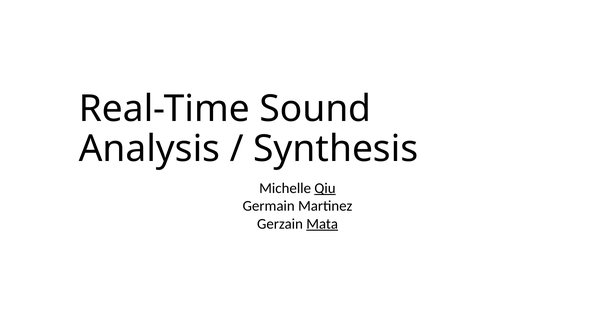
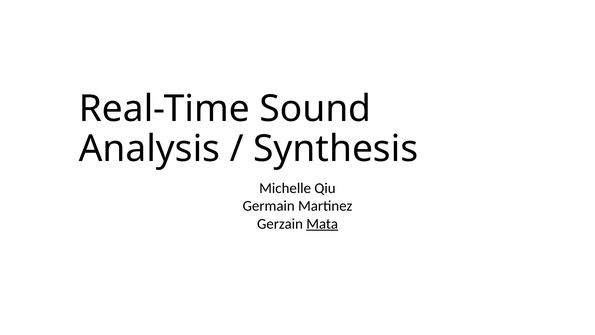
Qiu underline: present -> none
